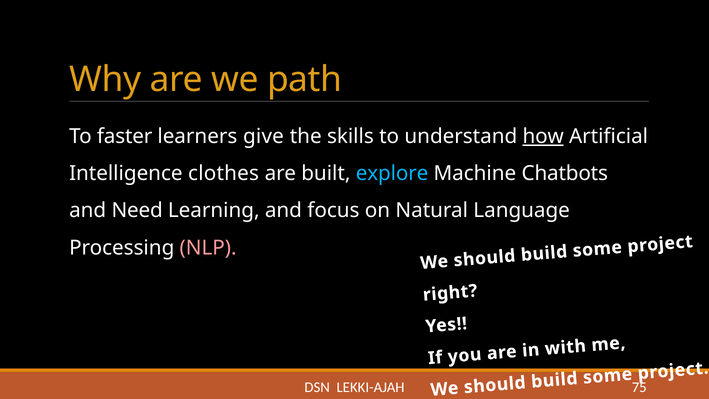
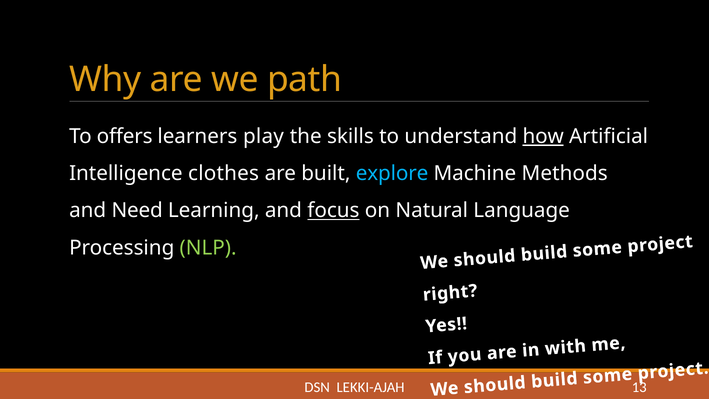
faster: faster -> offers
give: give -> play
Chatbots: Chatbots -> Methods
focus underline: none -> present
NLP colour: pink -> light green
75: 75 -> 13
